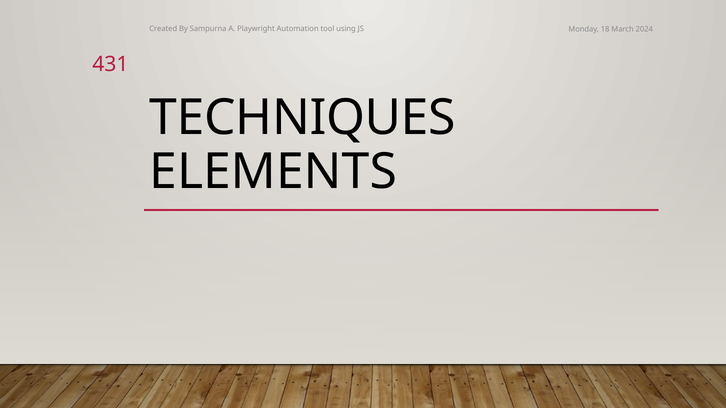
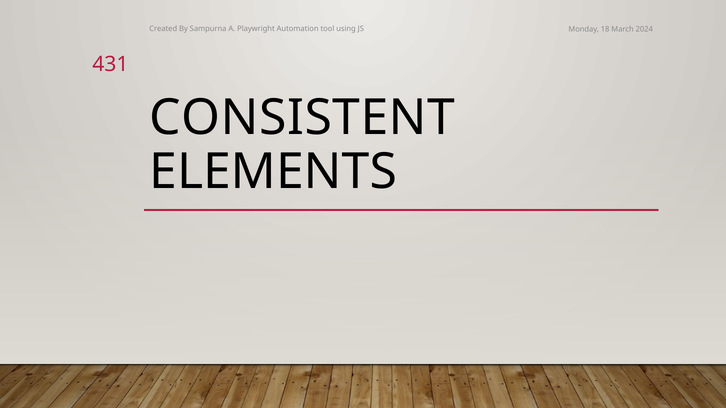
TECHNIQUES: TECHNIQUES -> CONSISTENT
